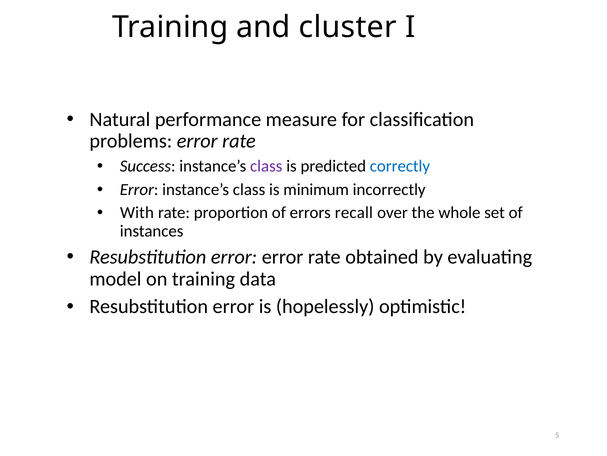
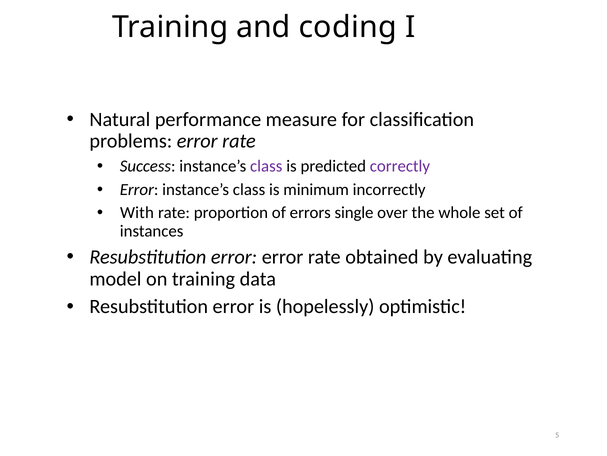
cluster: cluster -> coding
correctly colour: blue -> purple
recall: recall -> single
